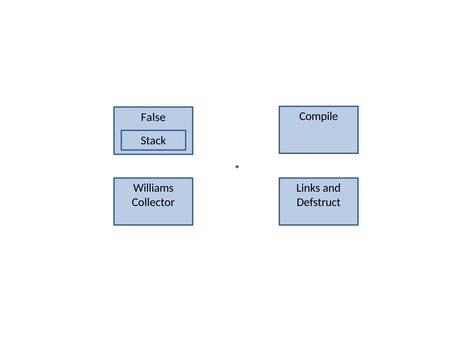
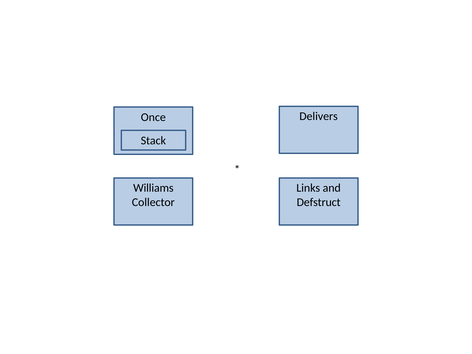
Compile: Compile -> Delivers
False: False -> Once
